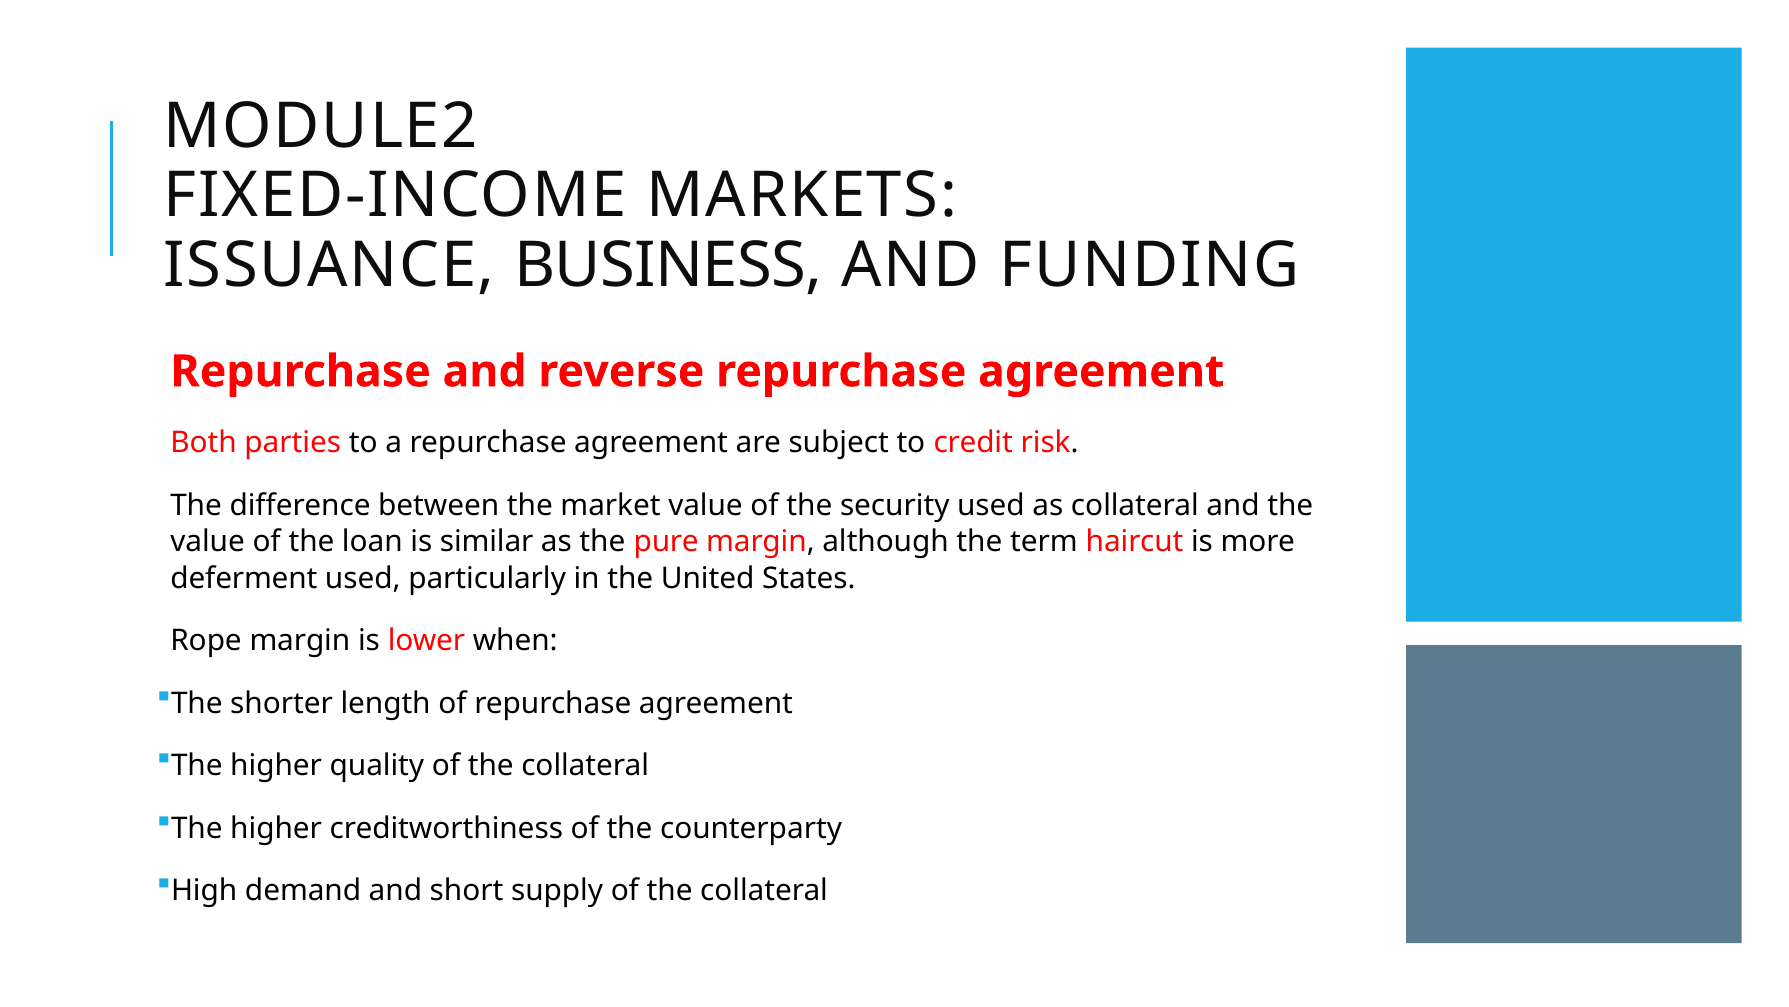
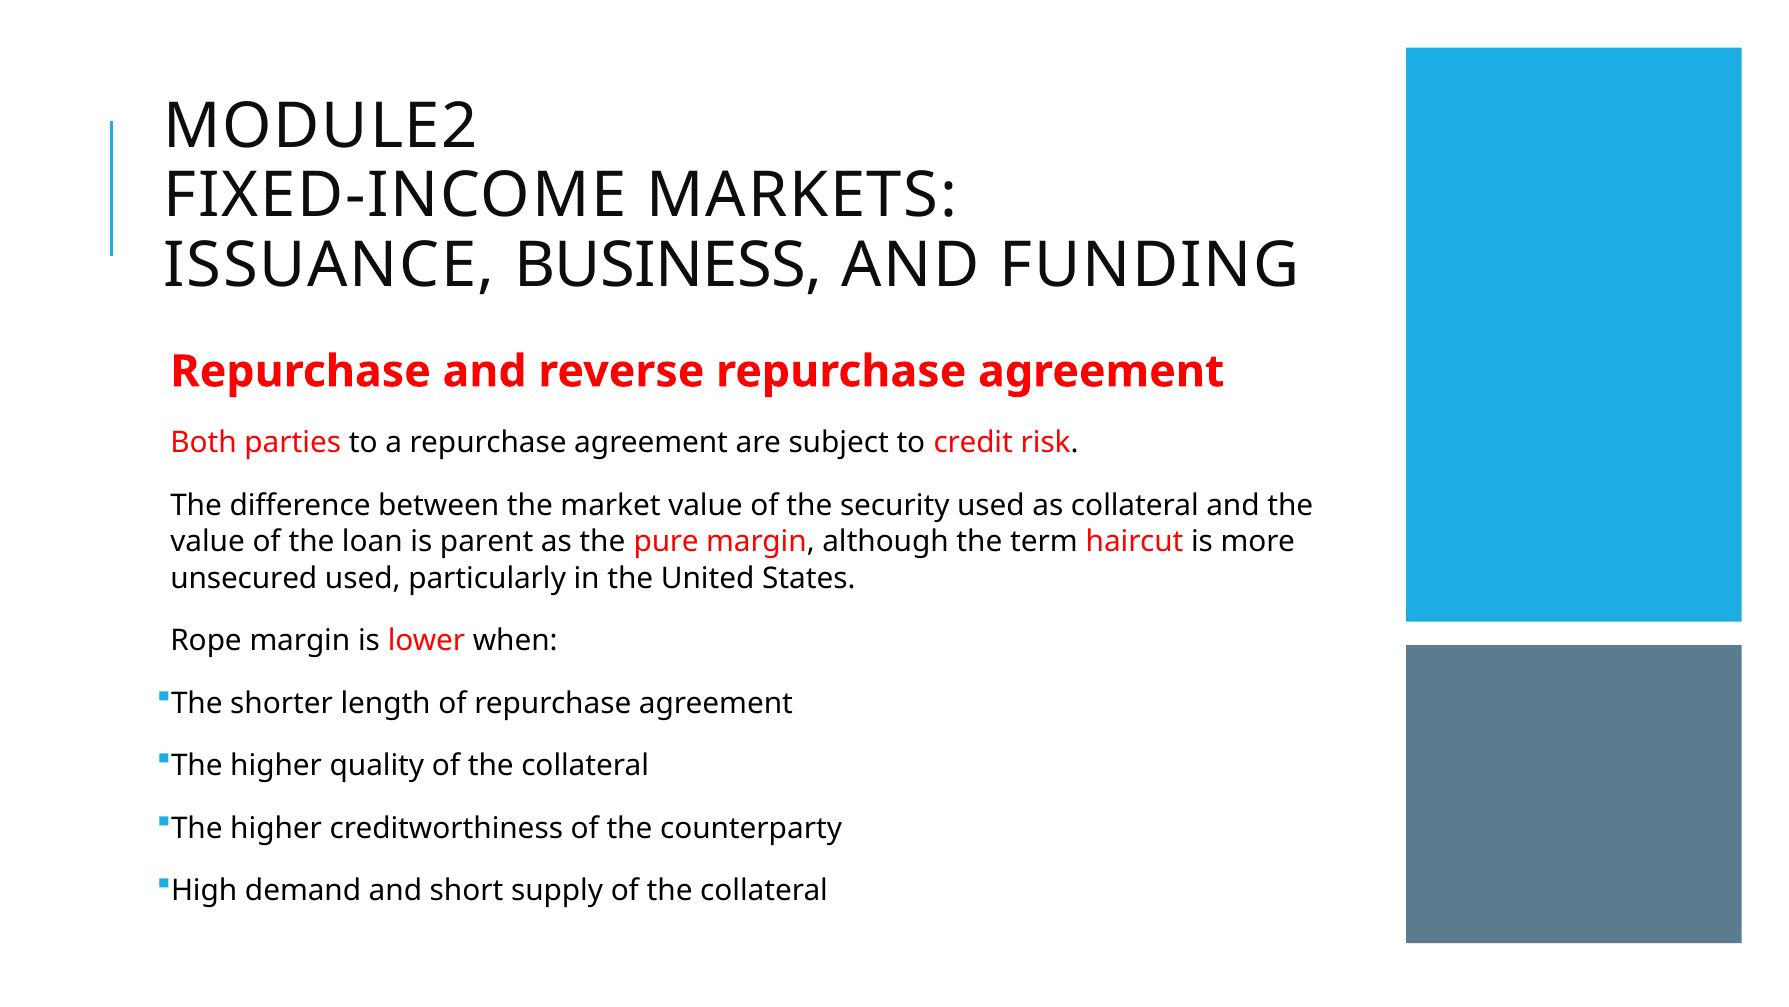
similar: similar -> parent
deferment: deferment -> unsecured
